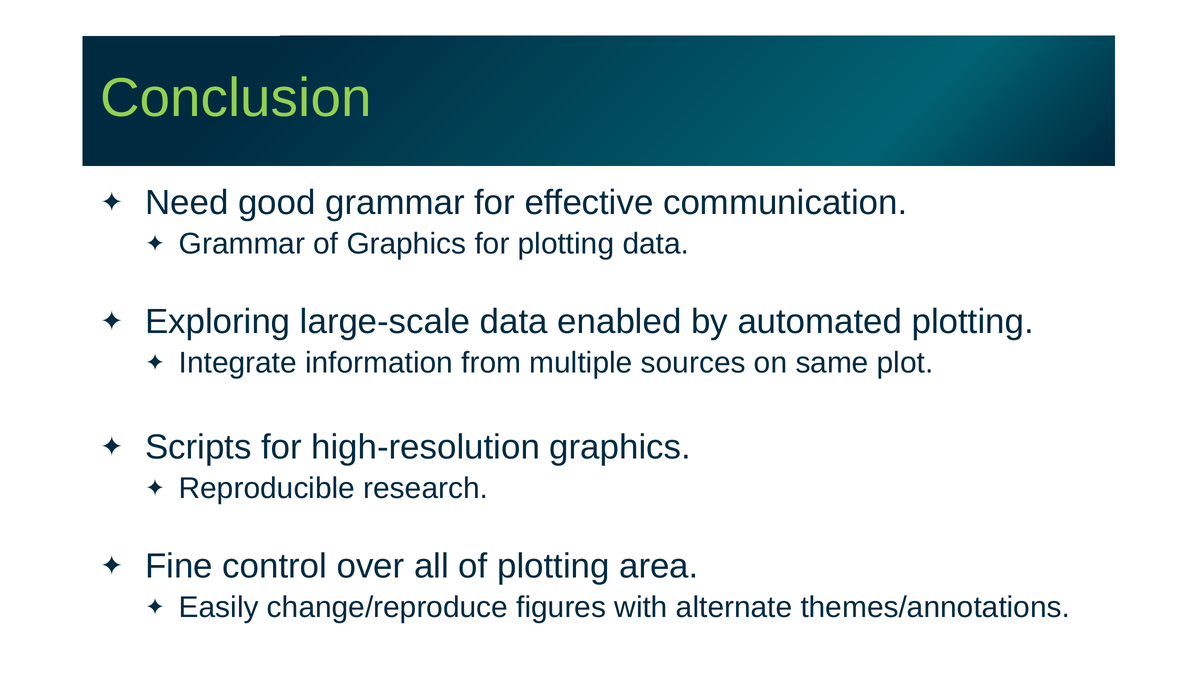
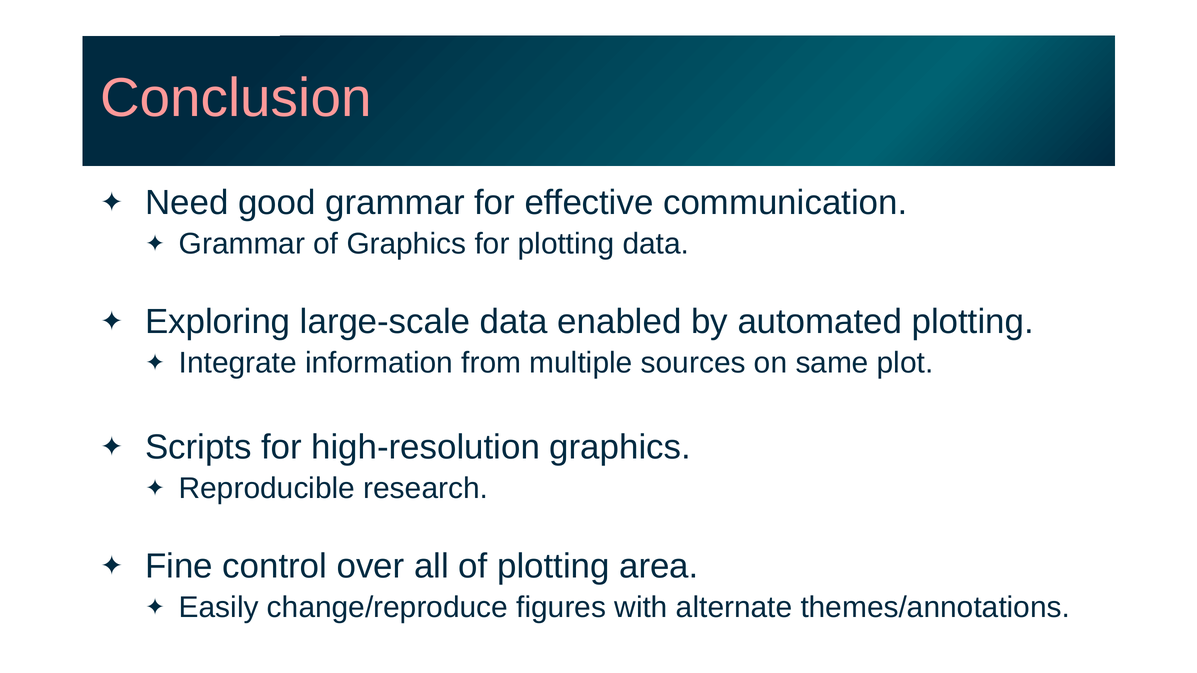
Conclusion colour: light green -> pink
